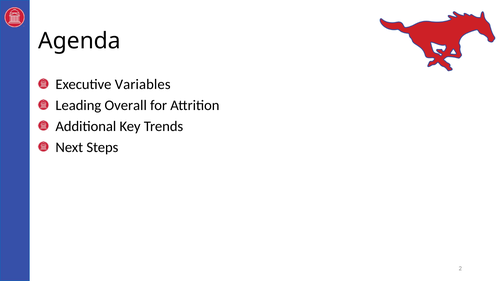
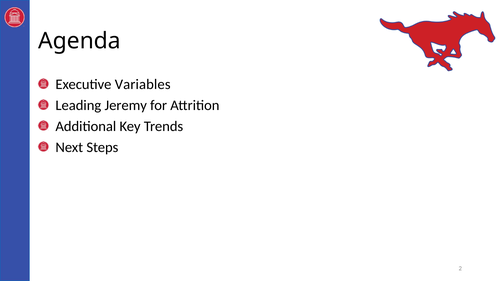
Overall: Overall -> Jeremy
